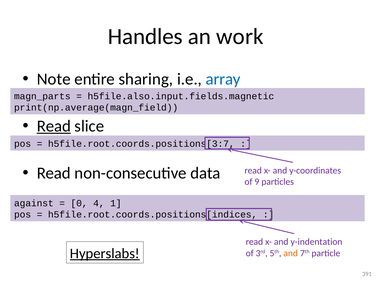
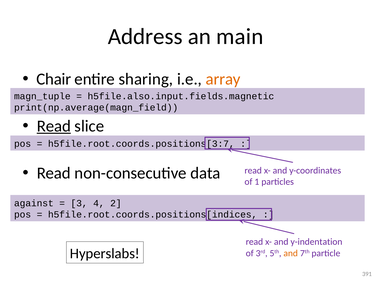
Handles: Handles -> Address
work: work -> main
Note: Note -> Chair
array colour: blue -> orange
magn_parts: magn_parts -> magn_tuple
9: 9 -> 1
0: 0 -> 3
1: 1 -> 2
Hyperslabs underline: present -> none
